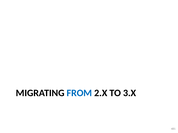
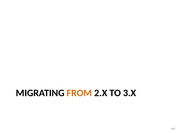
FROM colour: blue -> orange
